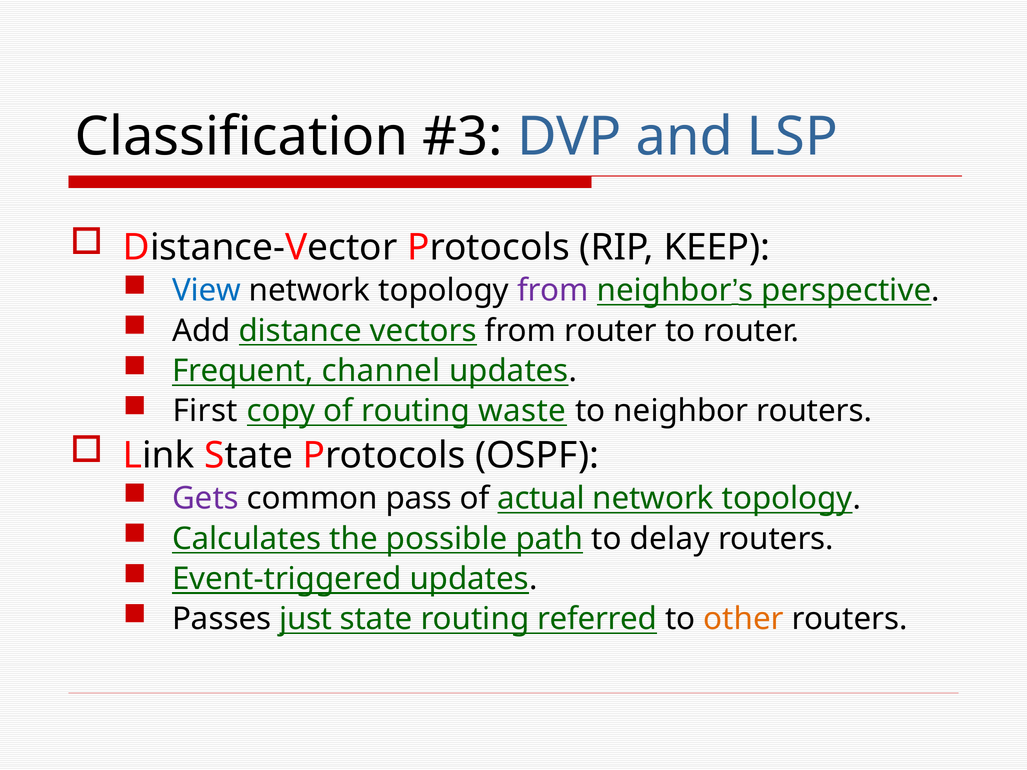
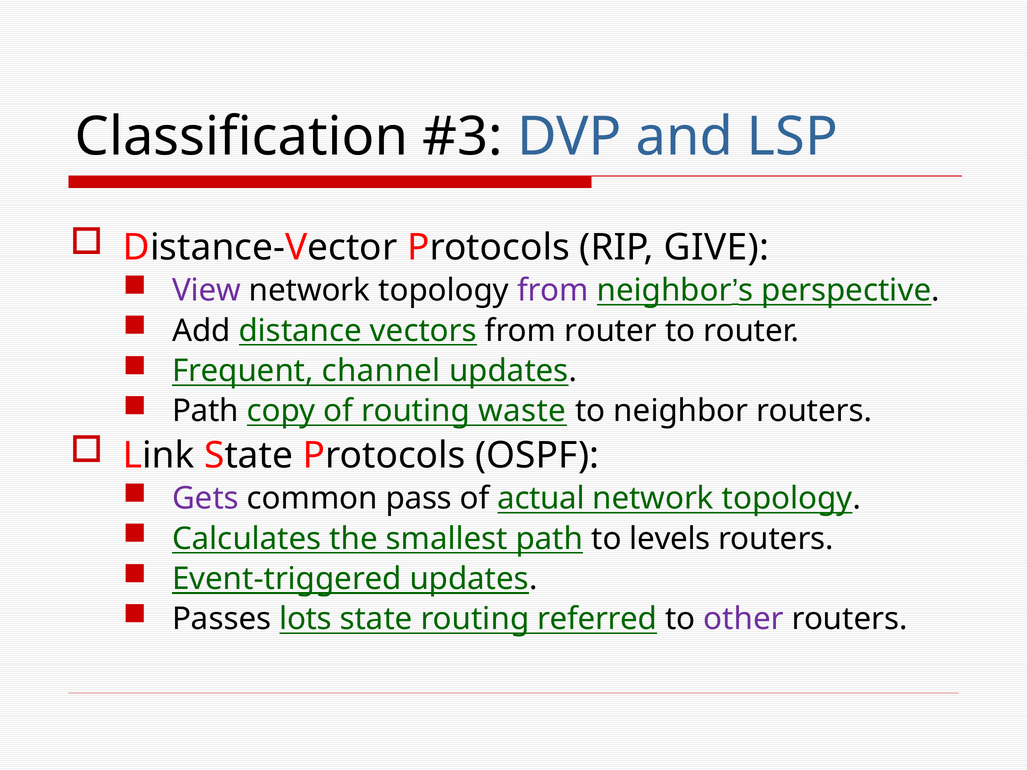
KEEP: KEEP -> GIVE
View colour: blue -> purple
First at (205, 411): First -> Path
possible: possible -> smallest
delay: delay -> levels
just: just -> lots
other colour: orange -> purple
